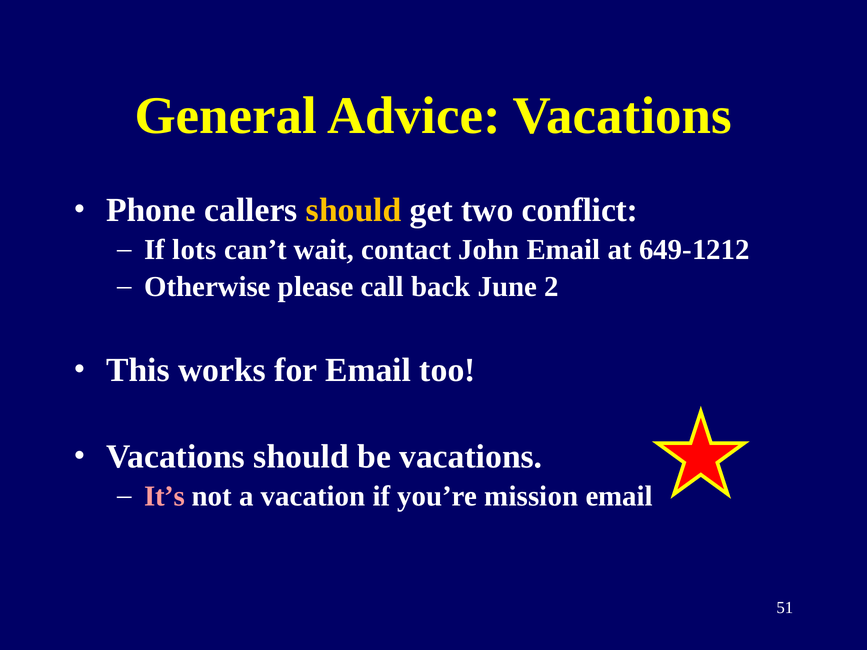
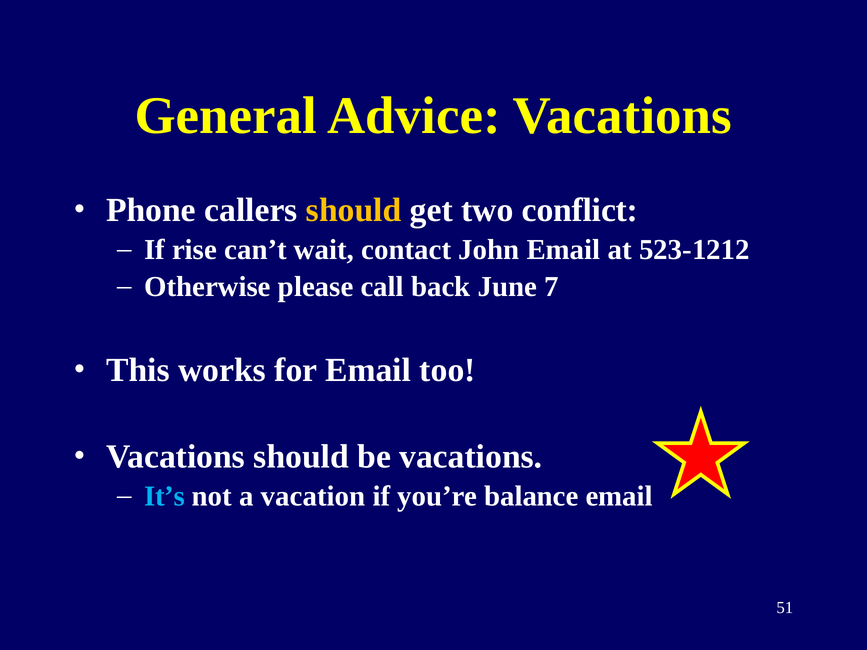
lots: lots -> rise
649-1212: 649-1212 -> 523-1212
2: 2 -> 7
It’s colour: pink -> light blue
mission: mission -> balance
